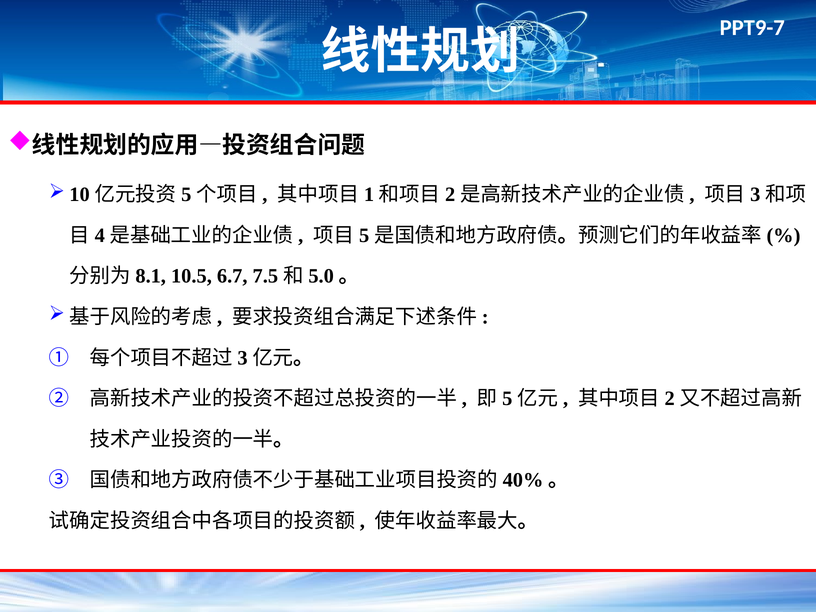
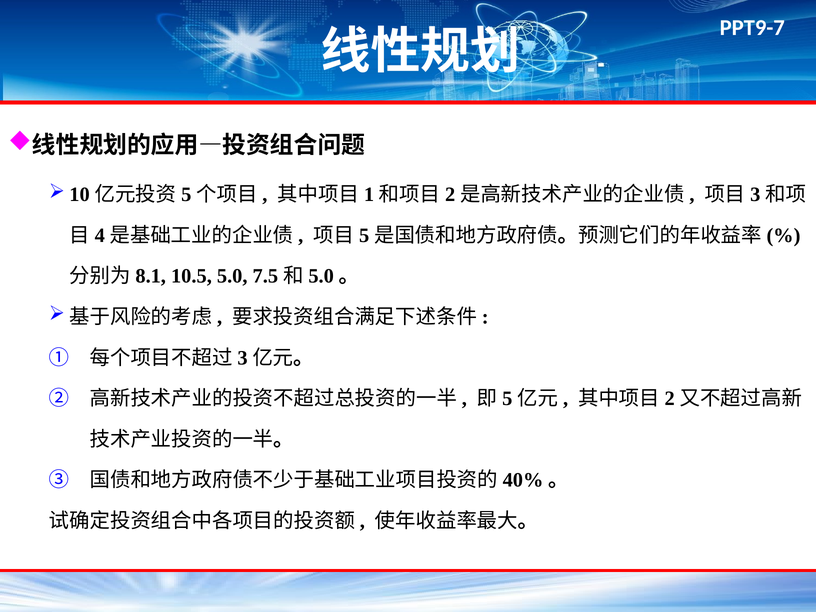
6.7: 6.7 -> 5.0
